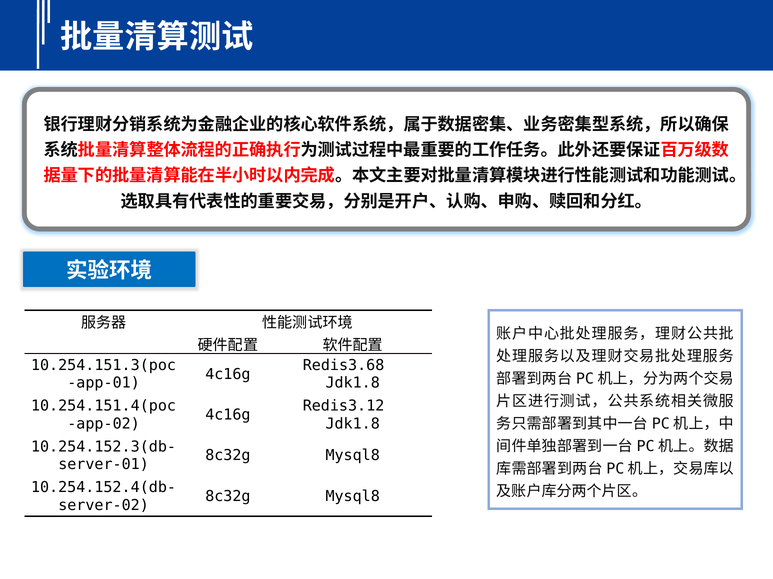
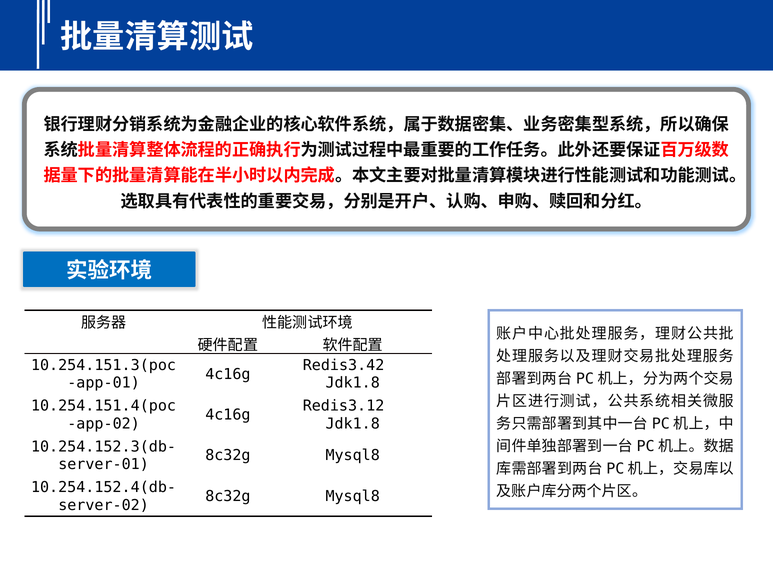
Redis3.68: Redis3.68 -> Redis3.42
